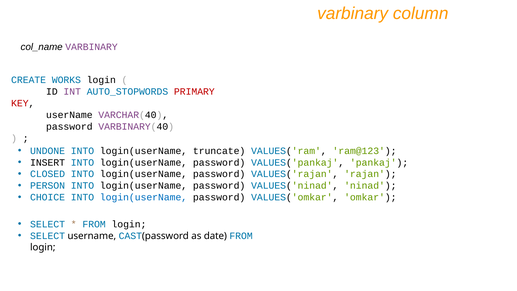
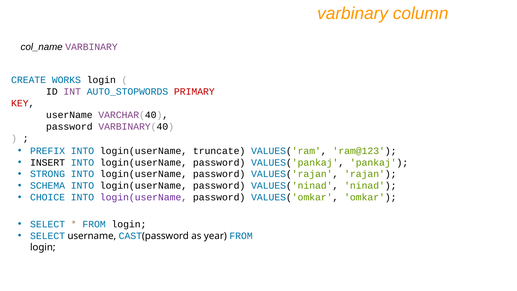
UNDONE: UNDONE -> PREFIX
CLOSED: CLOSED -> STRONG
PERSON: PERSON -> SCHEMA
login(userName at (144, 197) colour: blue -> purple
date: date -> year
